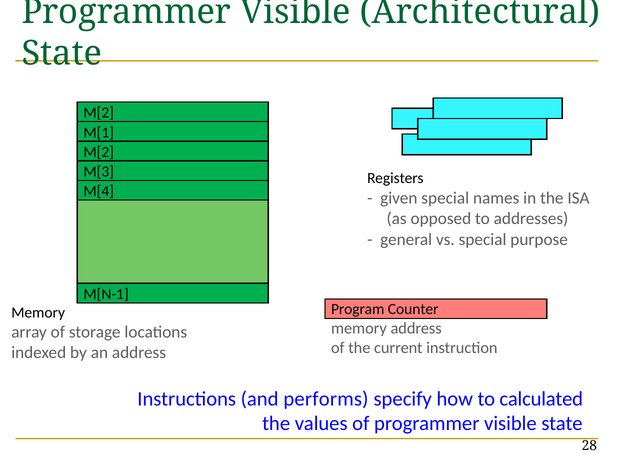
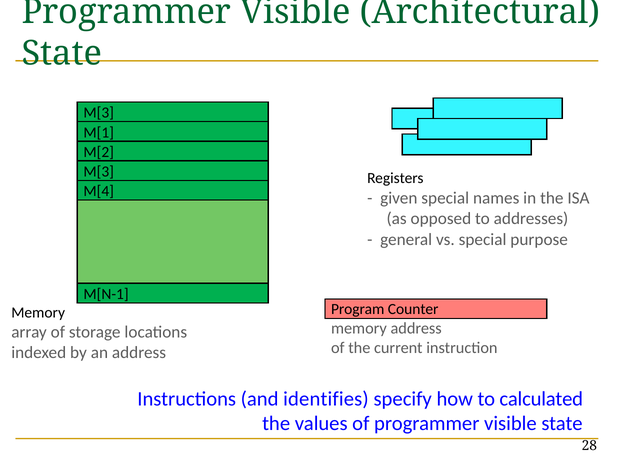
M[2 at (99, 113): M[2 -> M[3
performs: performs -> identifies
